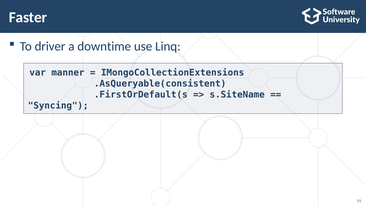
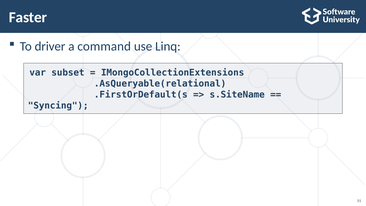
downtime: downtime -> command
manner: manner -> subset
.AsQueryable(consistent: .AsQueryable(consistent -> .AsQueryable(relational
